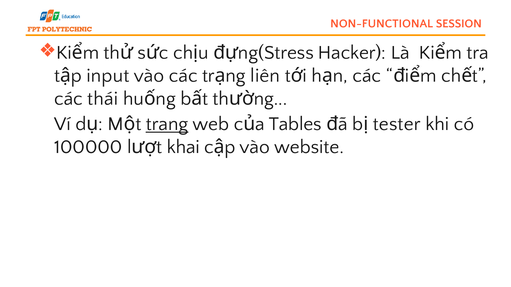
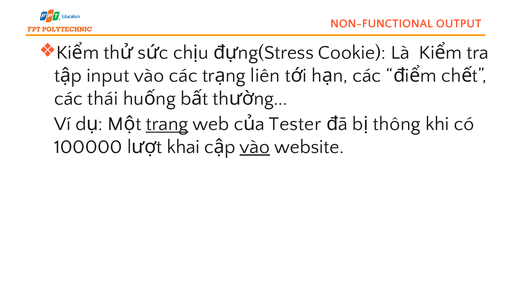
SESSION: SESSION -> OUTPUT
Hacker: Hacker -> Cookie
Tables: Tables -> Tester
tester: tester -> thông
vào at (255, 147) underline: none -> present
